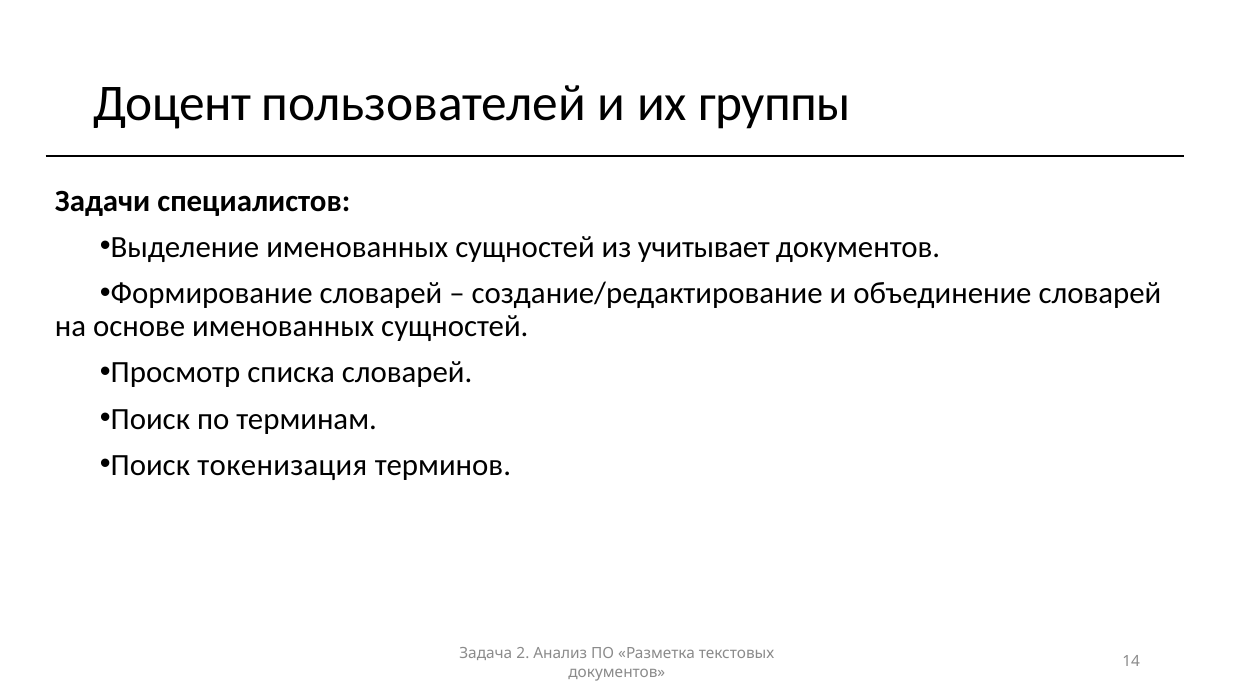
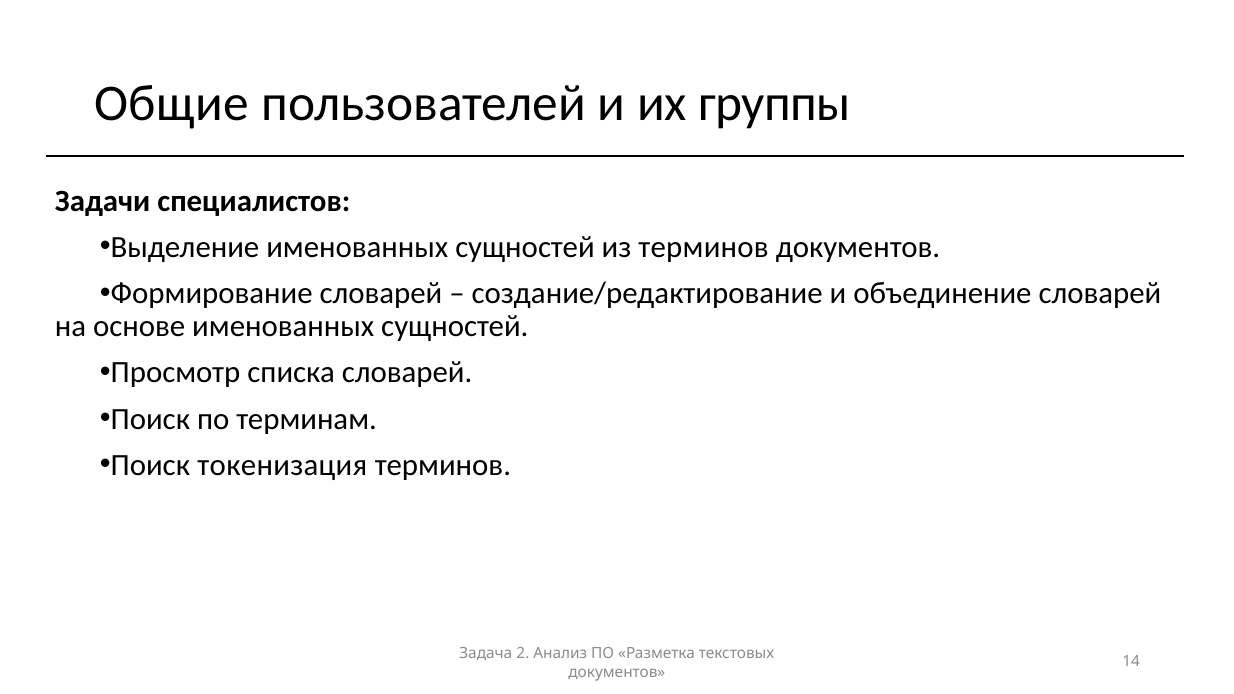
Доцент: Доцент -> Общие
из учитывает: учитывает -> терминов
